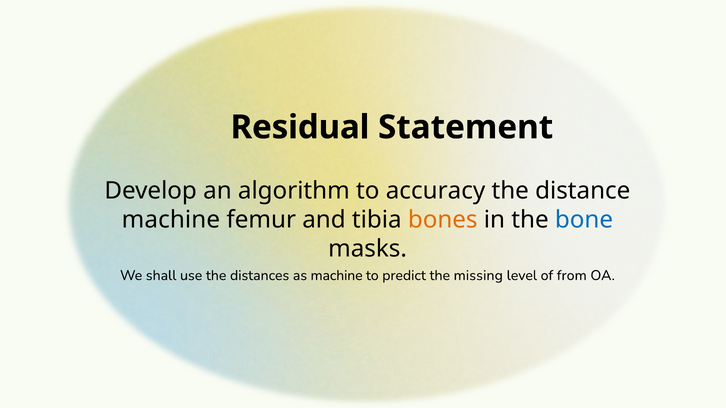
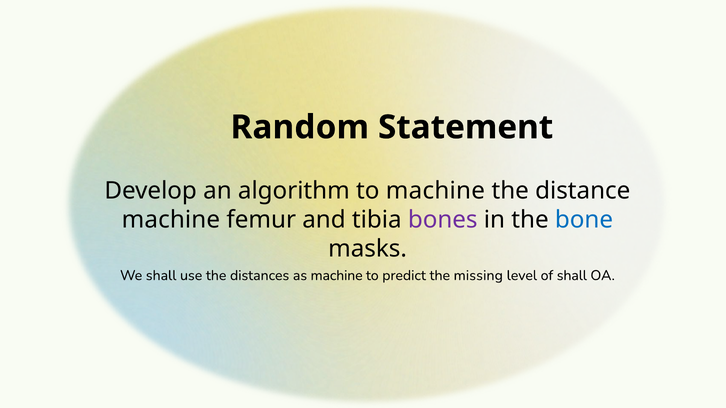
Residual: Residual -> Random
to accuracy: accuracy -> machine
bones colour: orange -> purple
of from: from -> shall
